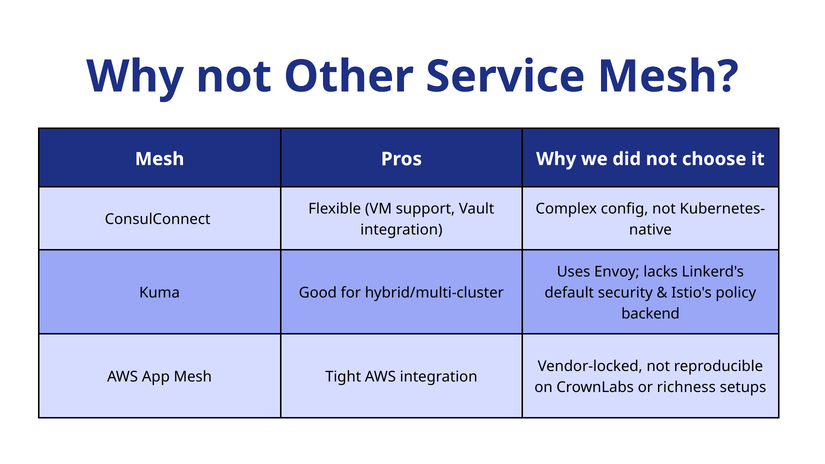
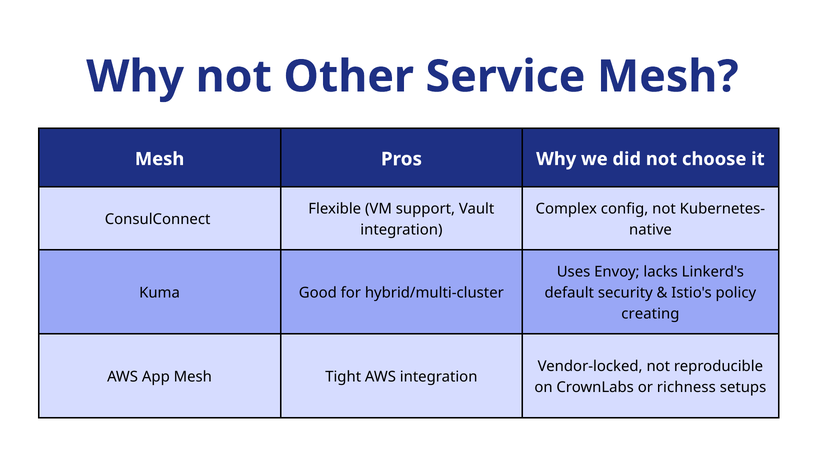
backend: backend -> creating
